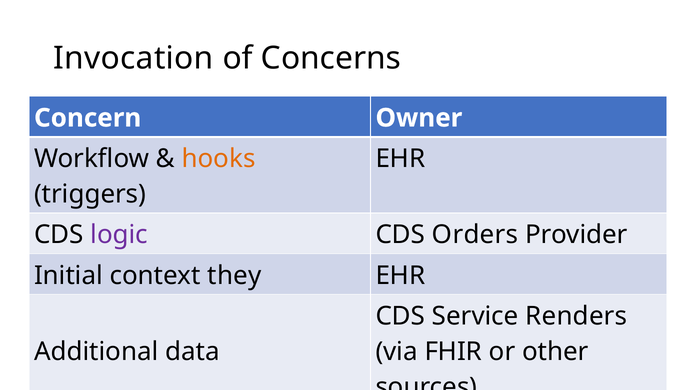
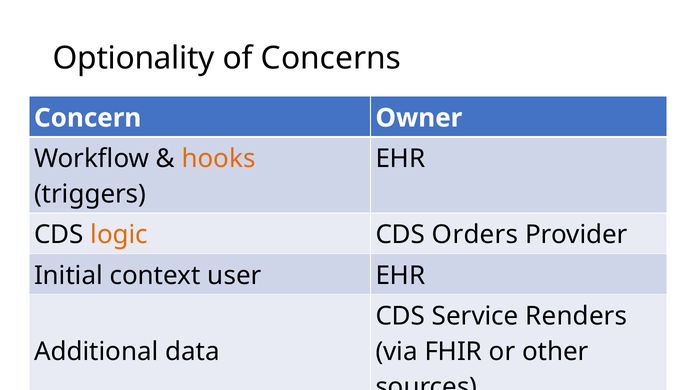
Invocation: Invocation -> Optionality
logic colour: purple -> orange
they: they -> user
